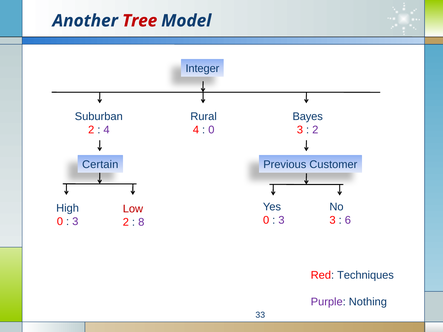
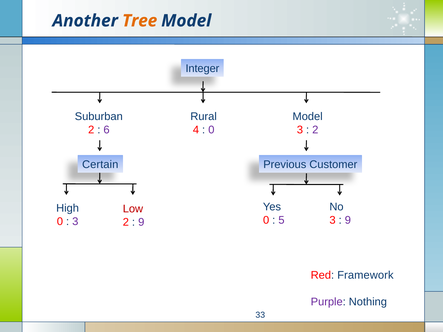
Tree colour: red -> orange
Bayes at (308, 117): Bayes -> Model
4 at (107, 130): 4 -> 6
3 at (281, 220): 3 -> 5
6 at (348, 220): 6 -> 9
8 at (141, 222): 8 -> 9
Techniques: Techniques -> Framework
